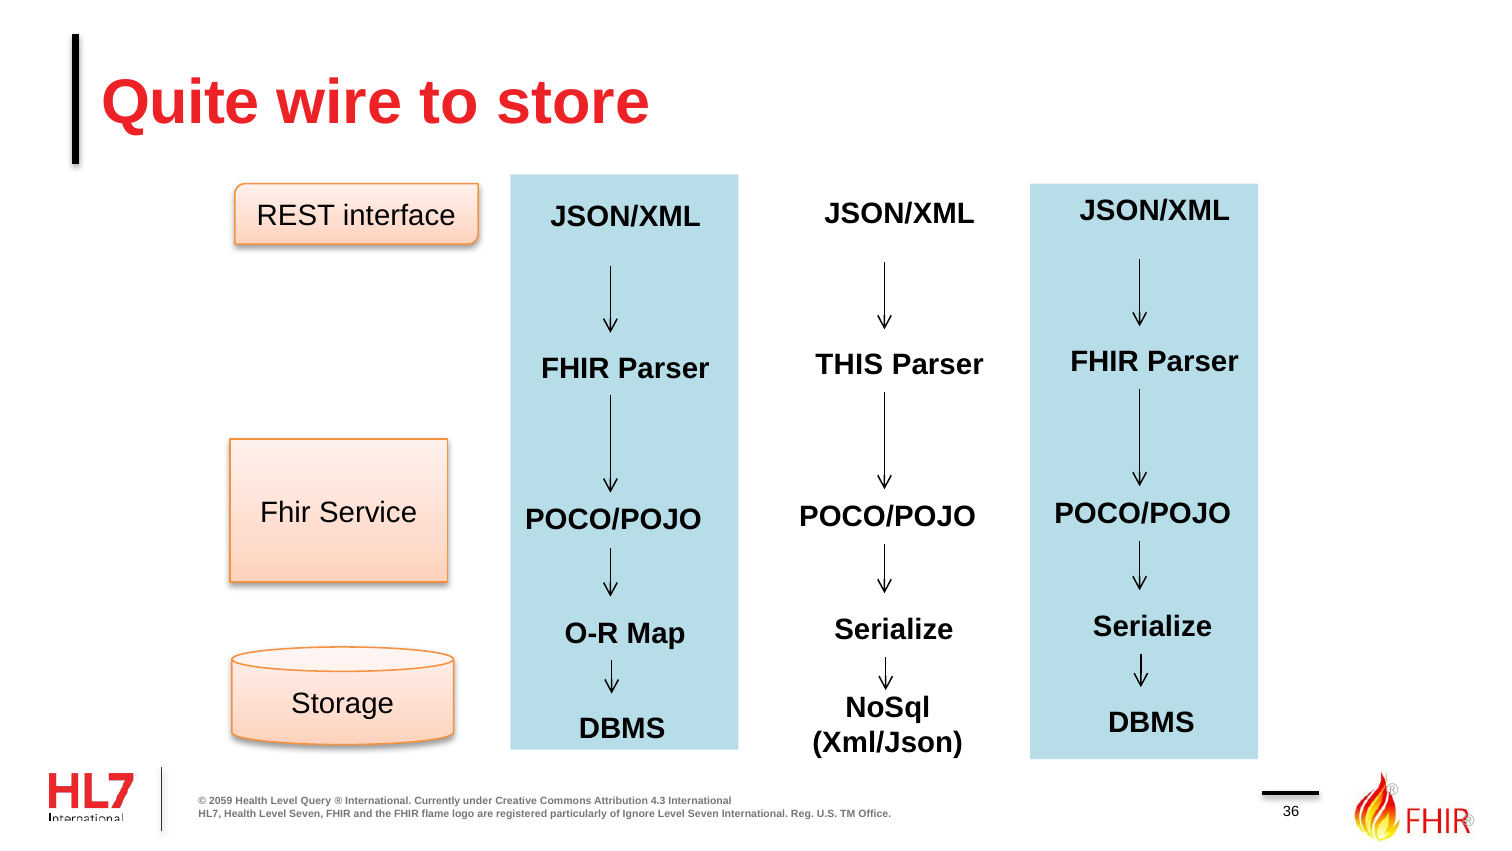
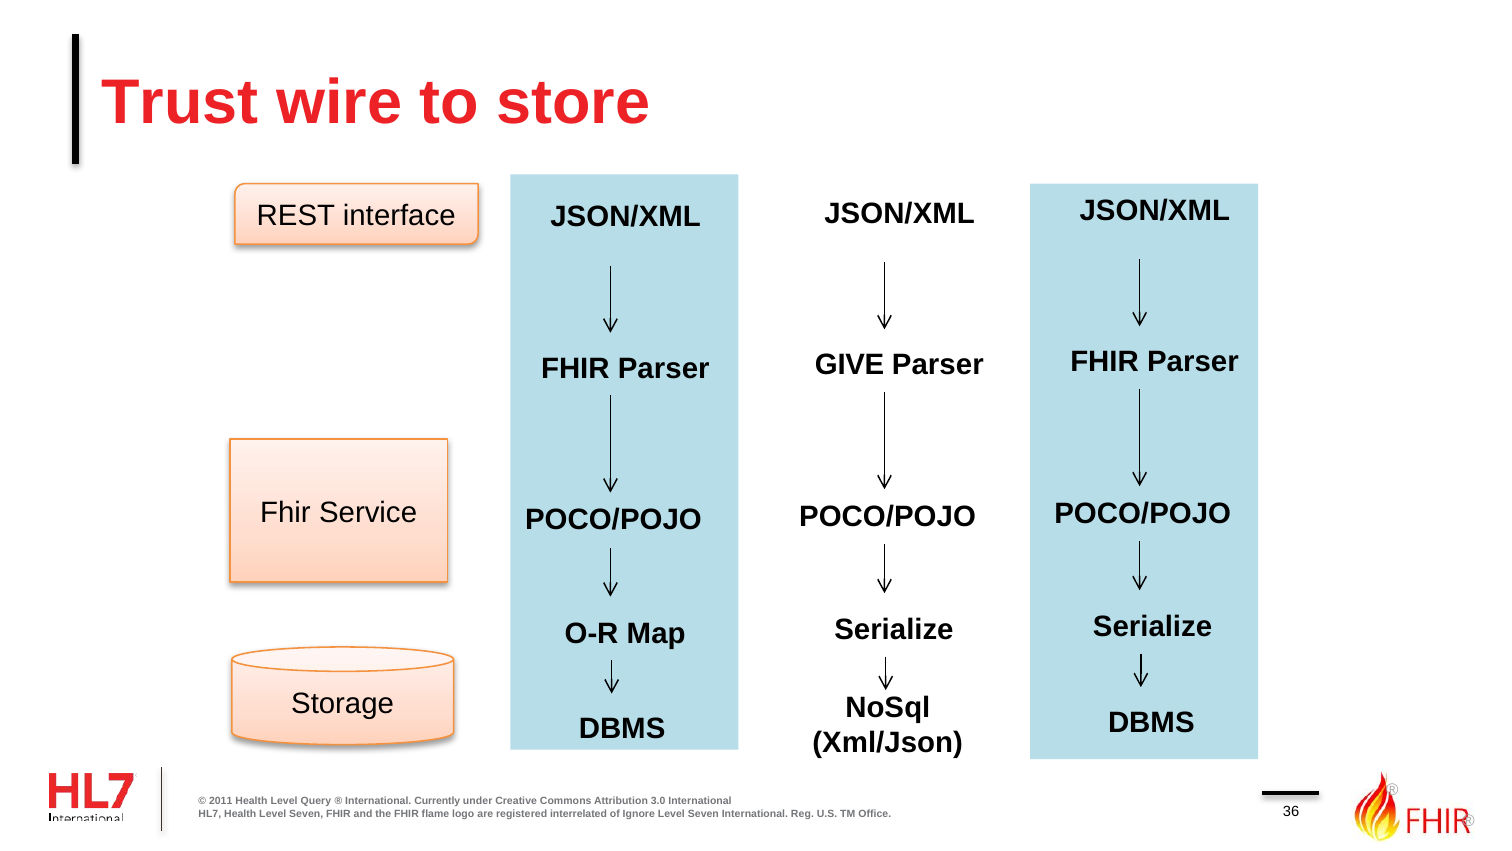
Quite: Quite -> Trust
THIS: THIS -> GIVE
2059: 2059 -> 2011
4.3: 4.3 -> 3.0
particularly: particularly -> interrelated
